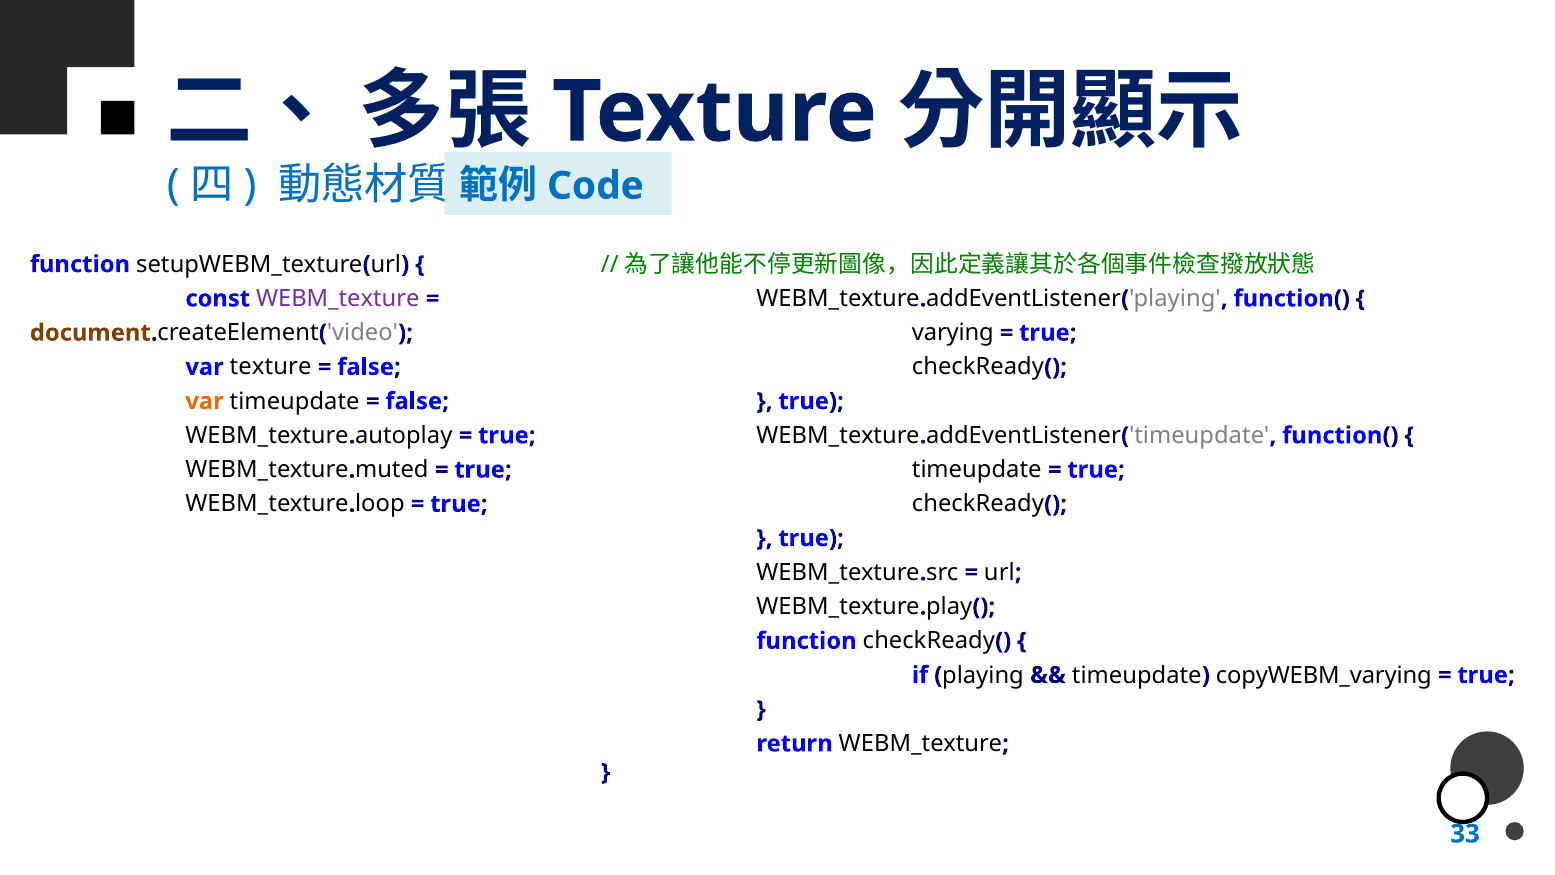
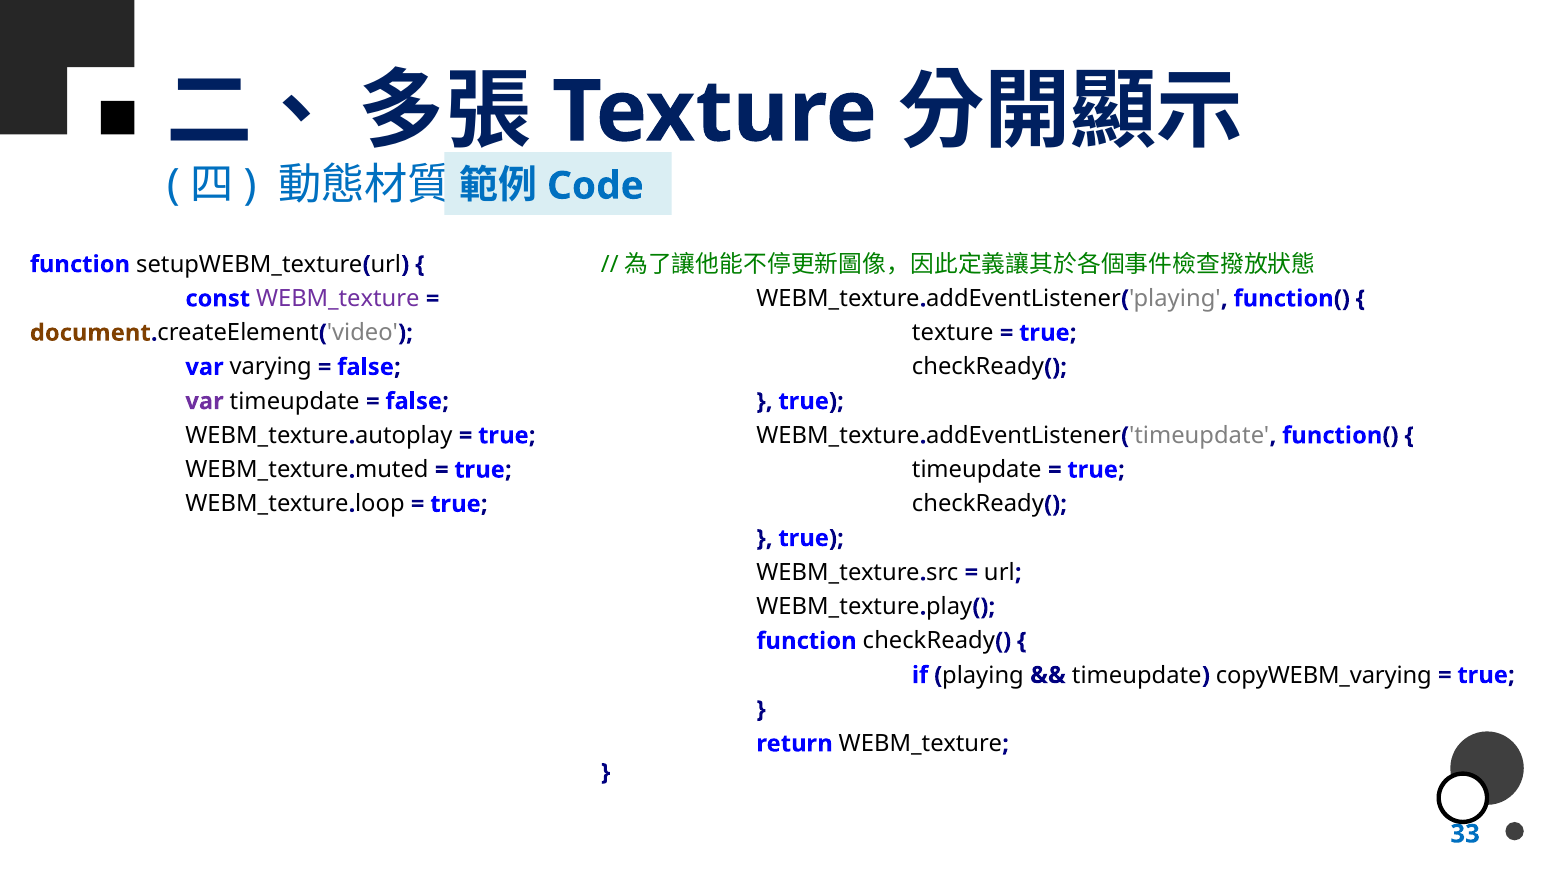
varying at (953, 333): varying -> texture
var texture: texture -> varying
var at (205, 401) colour: orange -> purple
